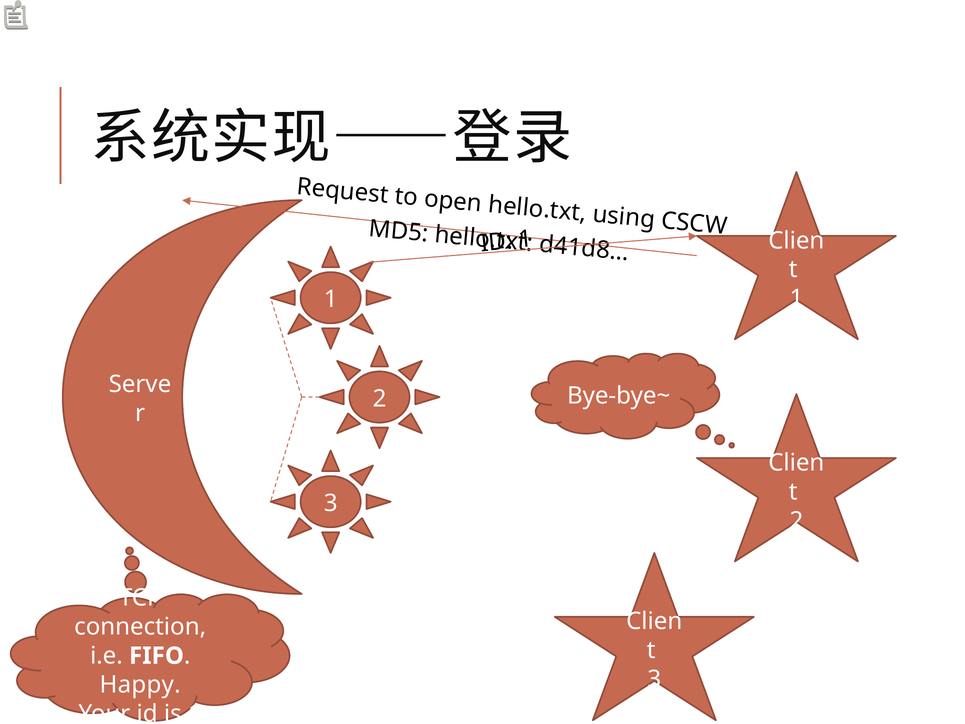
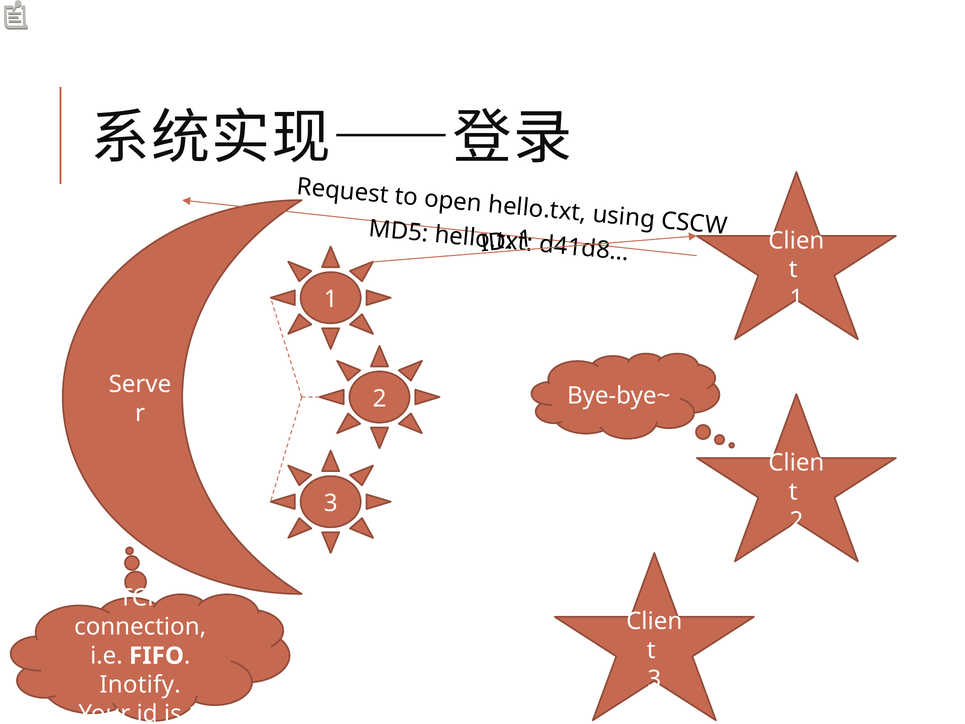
Happy: Happy -> Inotify
